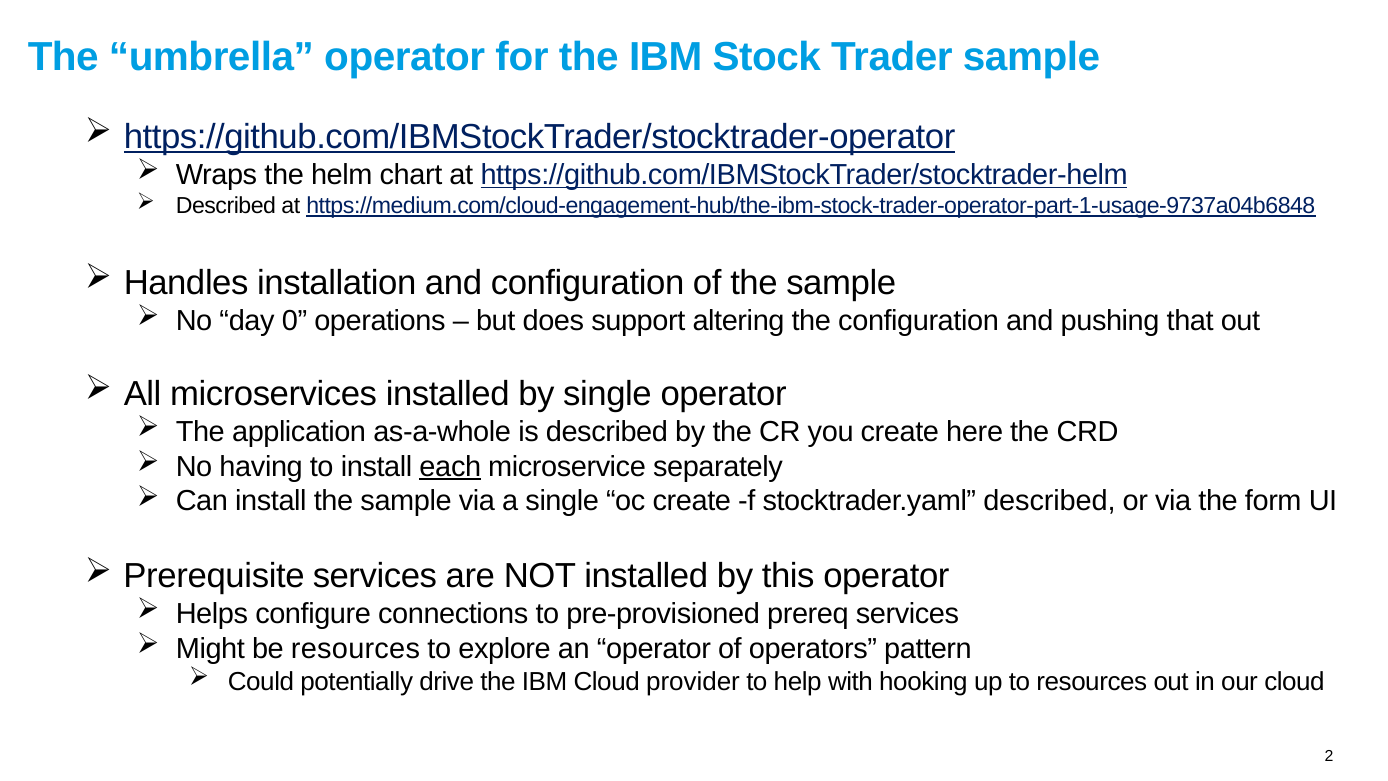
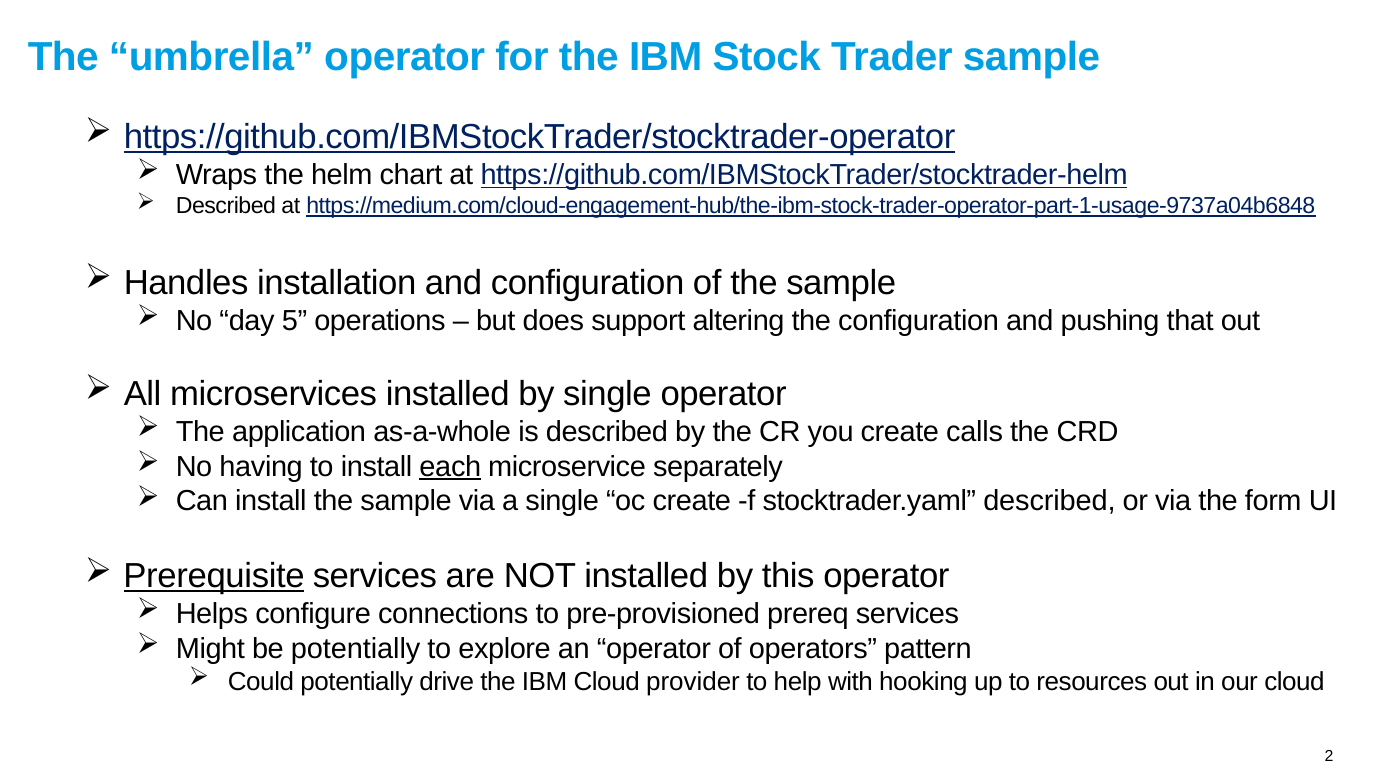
0: 0 -> 5
here: here -> calls
Prerequisite underline: none -> present
be resources: resources -> potentially
